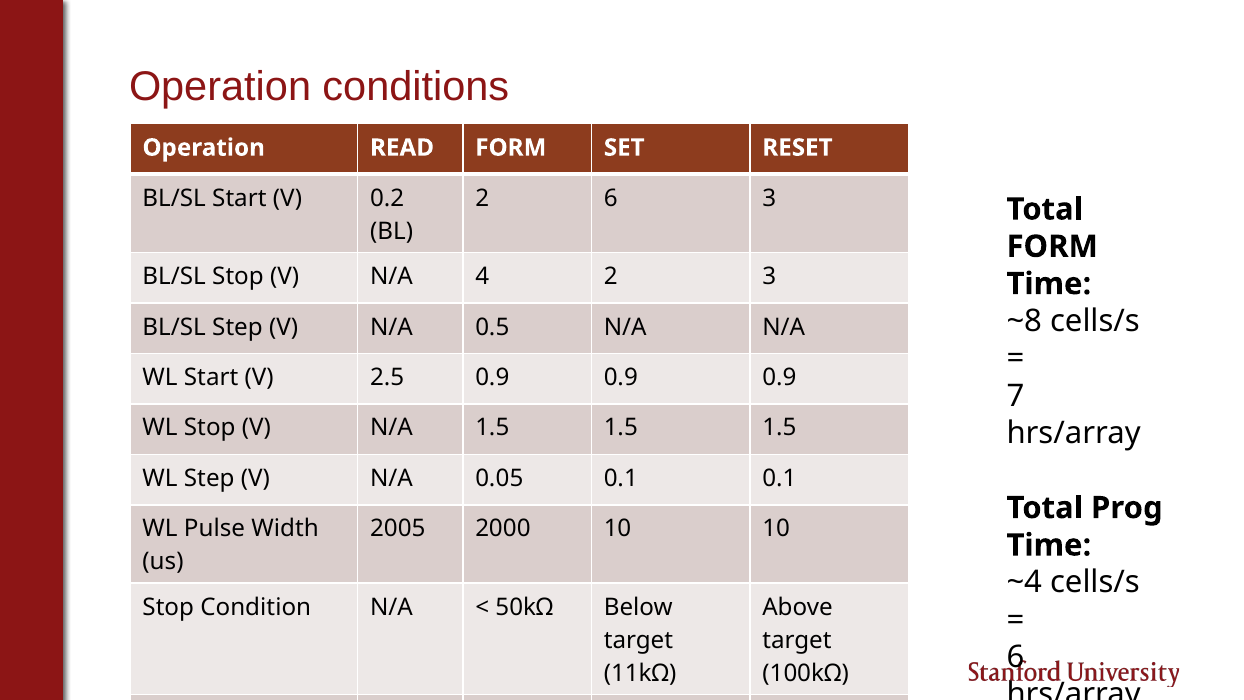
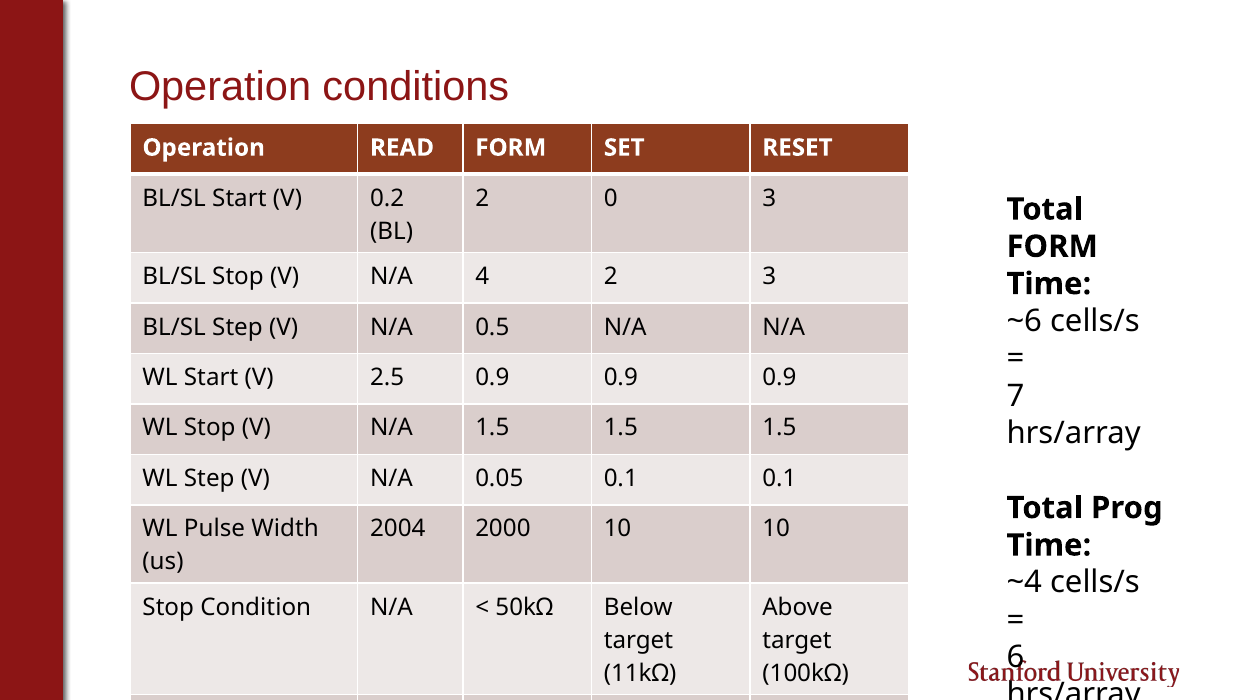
2 6: 6 -> 0
~8: ~8 -> ~6
2005: 2005 -> 2004
